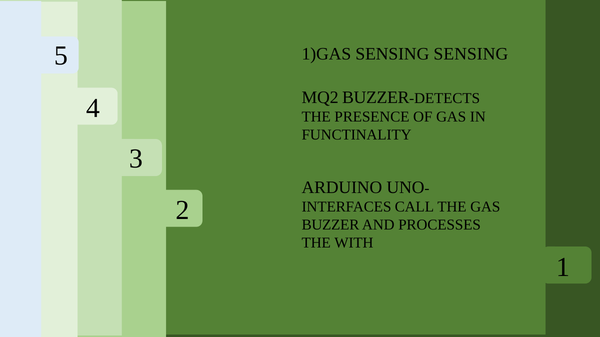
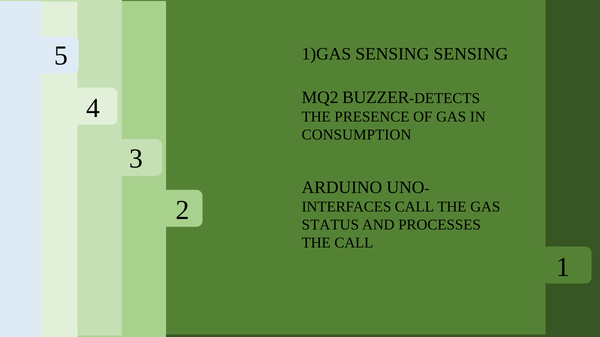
FUNCTINALITY: FUNCTINALITY -> CONSUMPTION
BUZZER at (330, 225): BUZZER -> STATUS
THE WITH: WITH -> CALL
